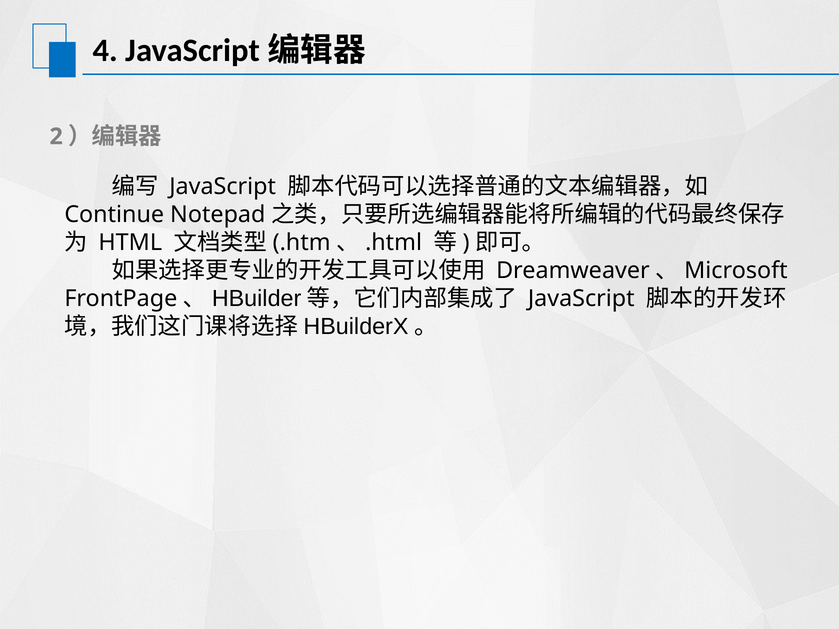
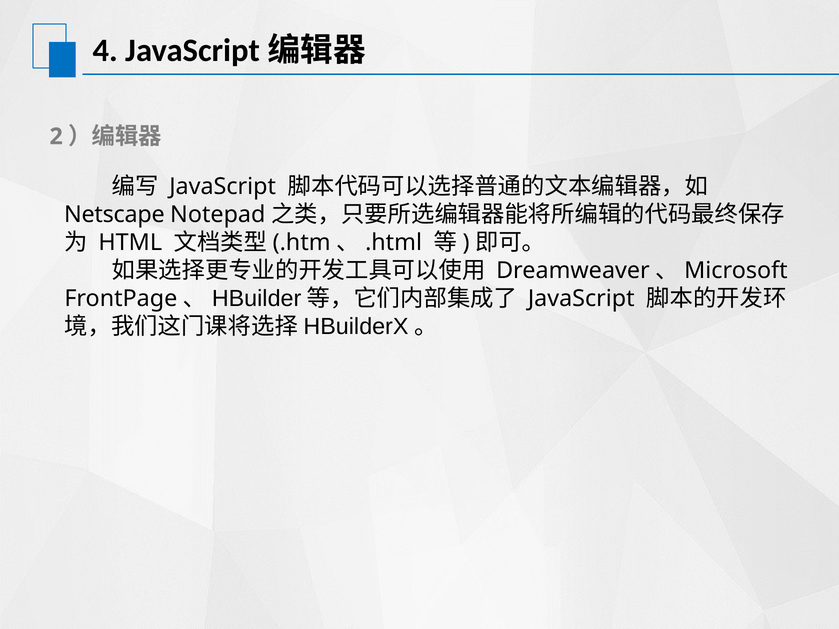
Continue: Continue -> Netscape
